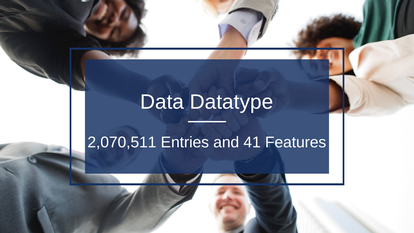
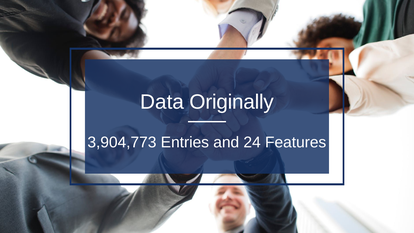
Datatype: Datatype -> Originally
2,070,511: 2,070,511 -> 3,904,773
41: 41 -> 24
